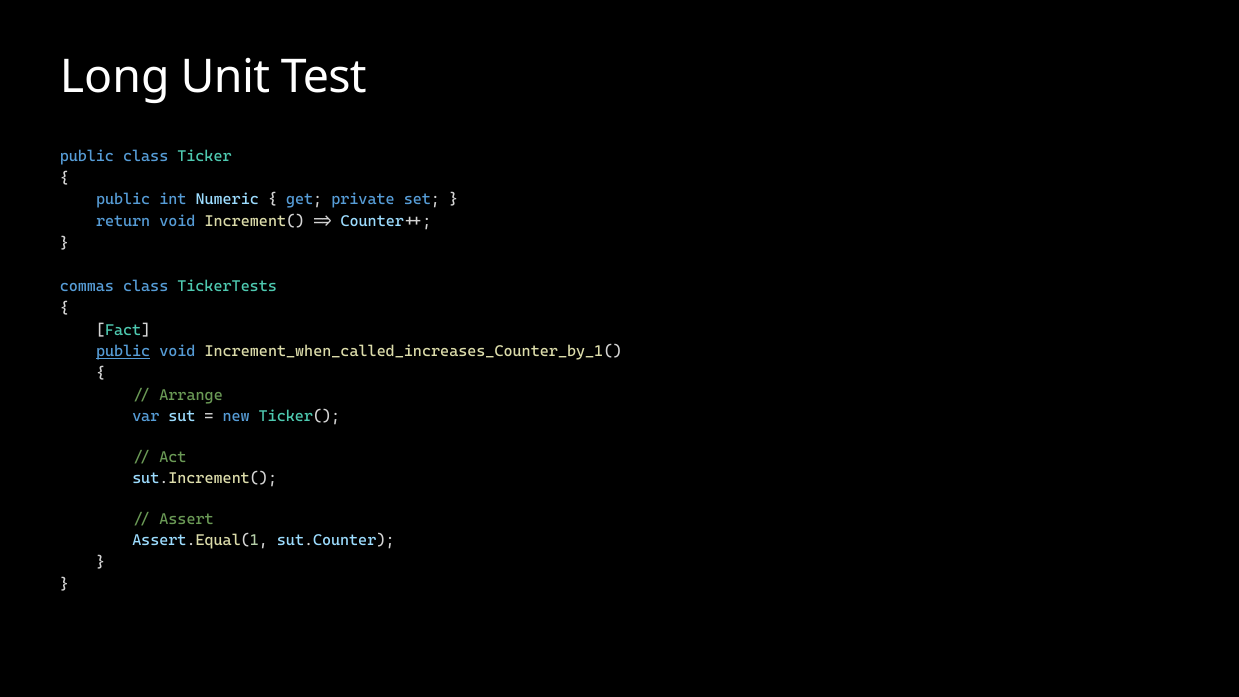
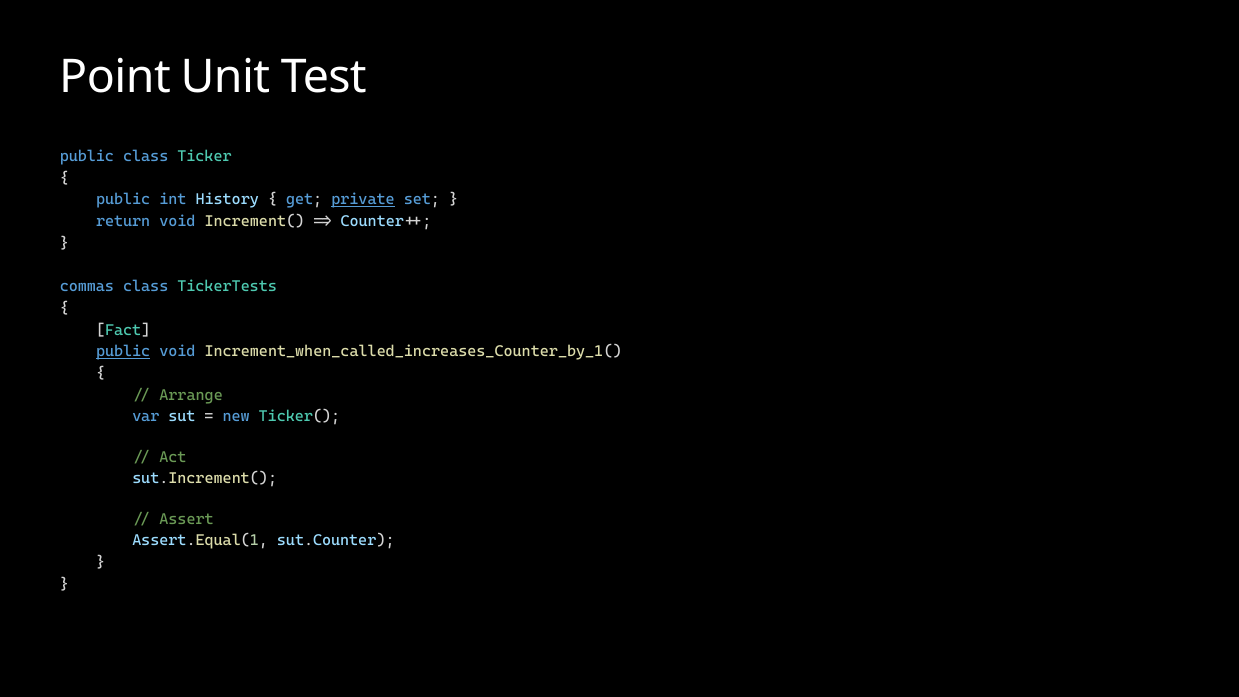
Long: Long -> Point
Numeric: Numeric -> History
private underline: none -> present
